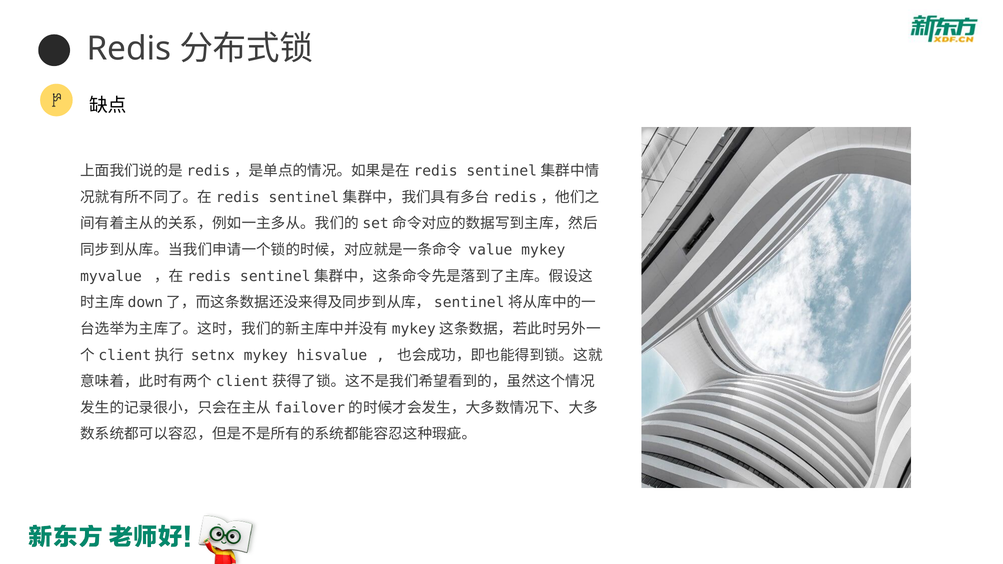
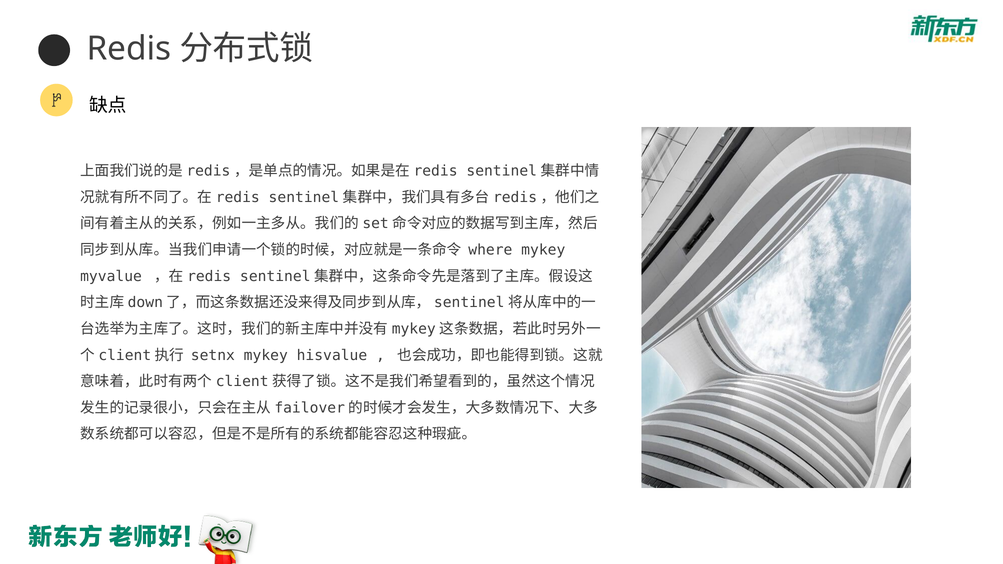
value: value -> where
